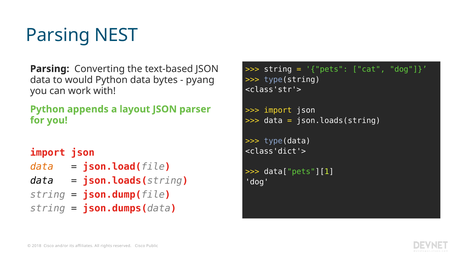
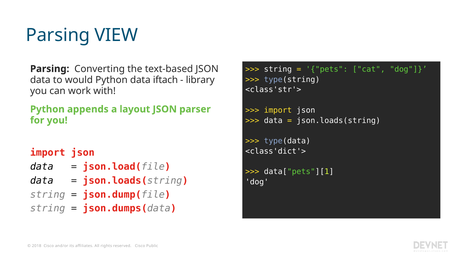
NEST: NEST -> VIEW
bytes: bytes -> iftach
pyang: pyang -> library
data at (42, 167) colour: orange -> black
